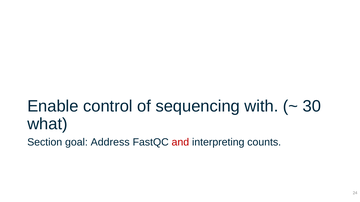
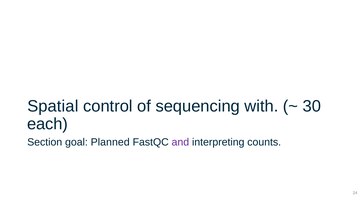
Enable: Enable -> Spatial
what: what -> each
Address: Address -> Planned
and colour: red -> purple
